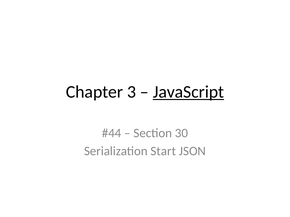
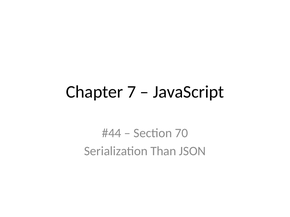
3: 3 -> 7
JavaScript underline: present -> none
30: 30 -> 70
Start: Start -> Than
